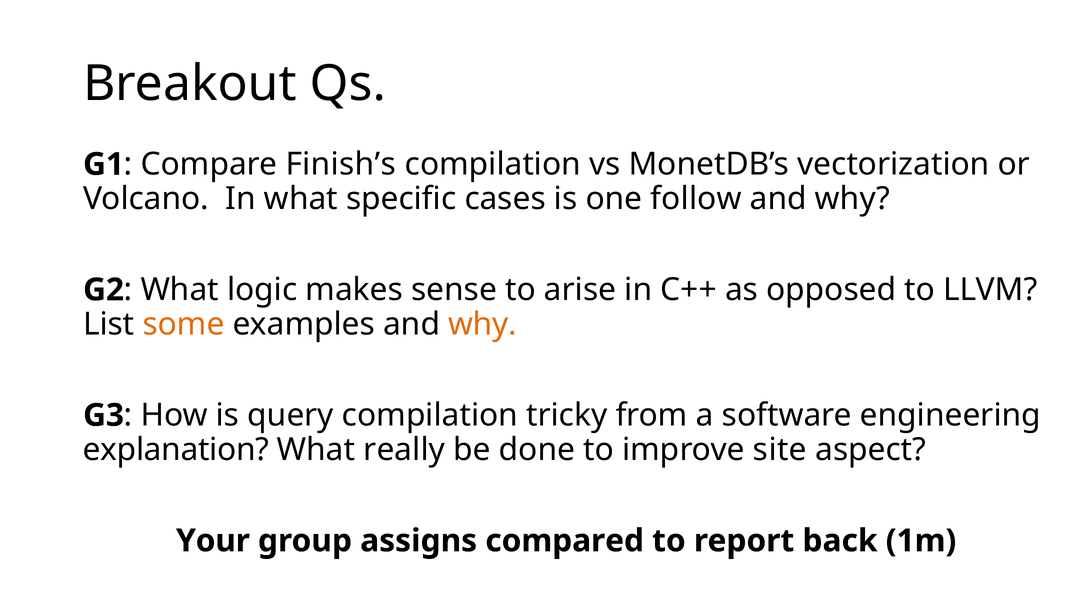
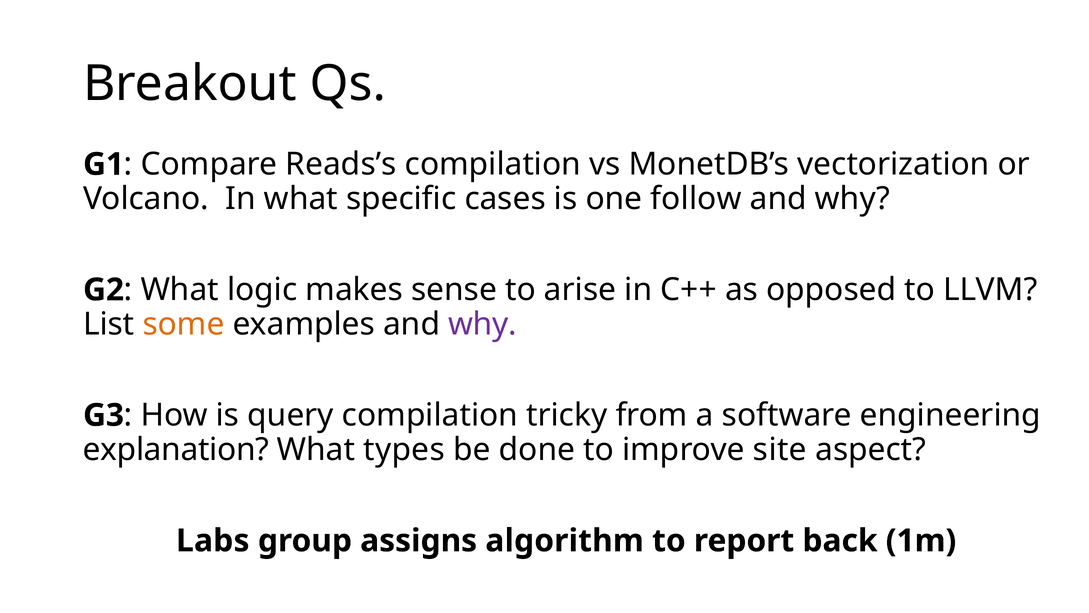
Finish’s: Finish’s -> Reads’s
why at (482, 324) colour: orange -> purple
really: really -> types
Your: Your -> Labs
compared: compared -> algorithm
